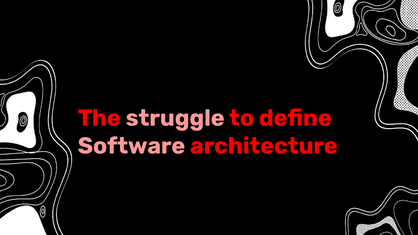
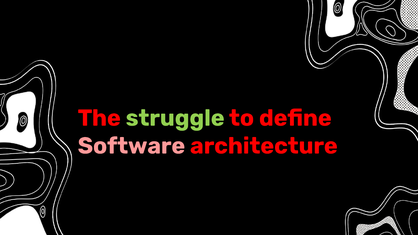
struggle colour: pink -> light green
